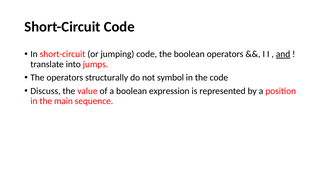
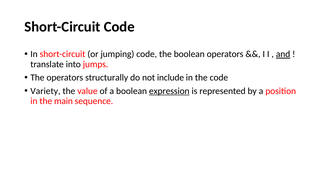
symbol: symbol -> include
Discuss: Discuss -> Variety
expression underline: none -> present
